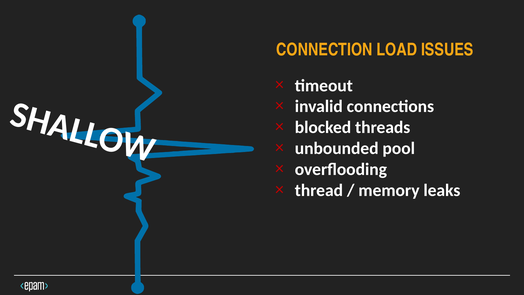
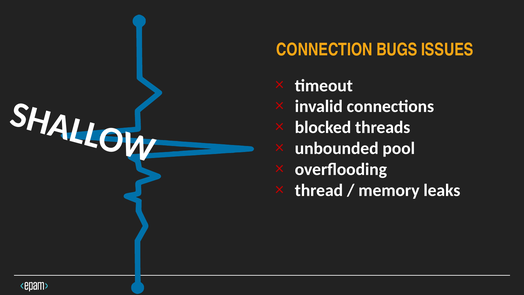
LOAD: LOAD -> BUGS
